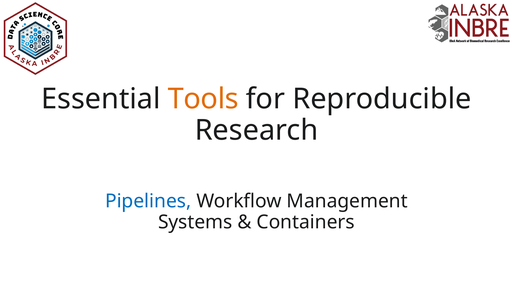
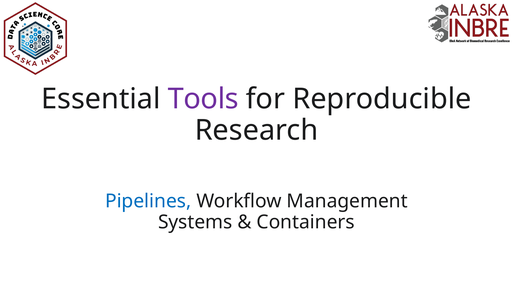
Tools colour: orange -> purple
